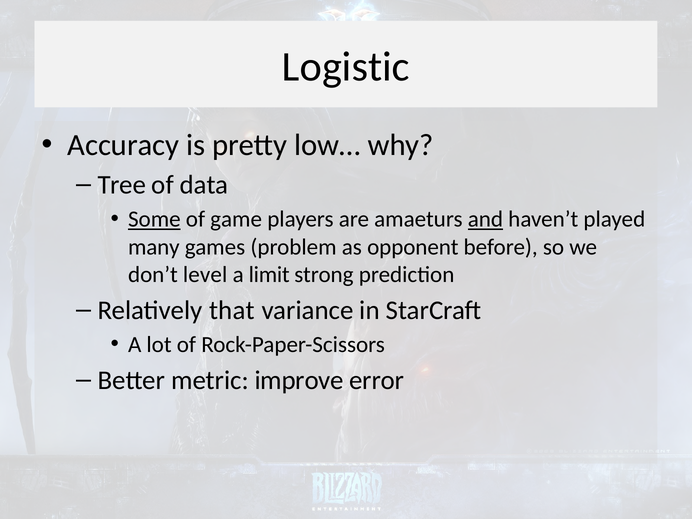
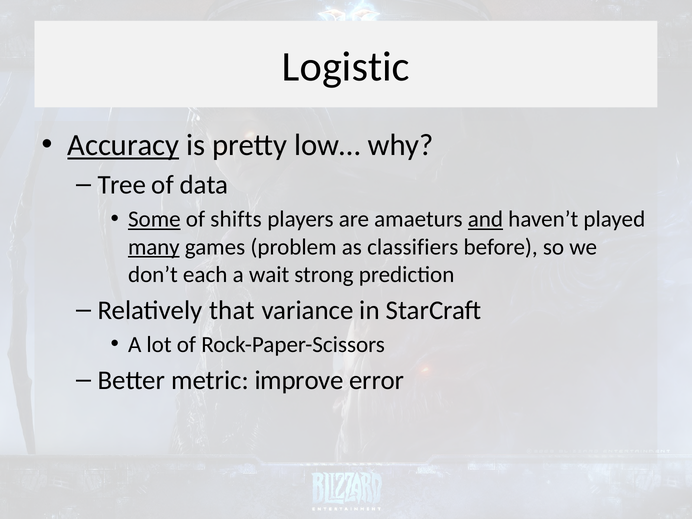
Accuracy underline: none -> present
game: game -> shifts
many underline: none -> present
opponent: opponent -> classifiers
level: level -> each
limit: limit -> wait
